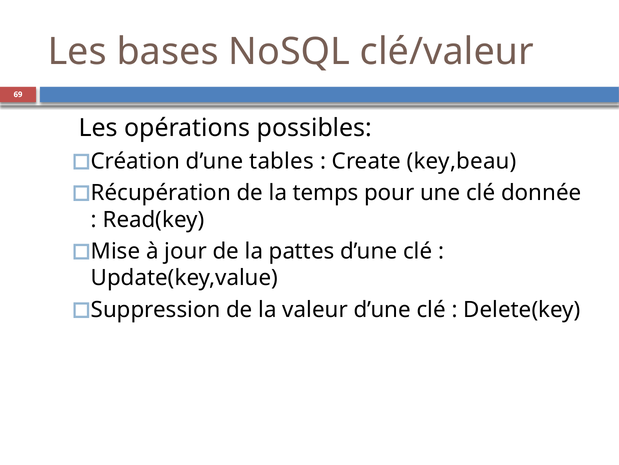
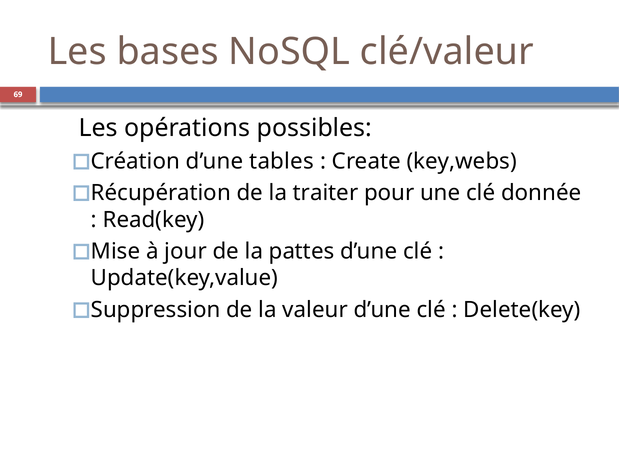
key,beau: key,beau -> key,webs
temps: temps -> traiter
